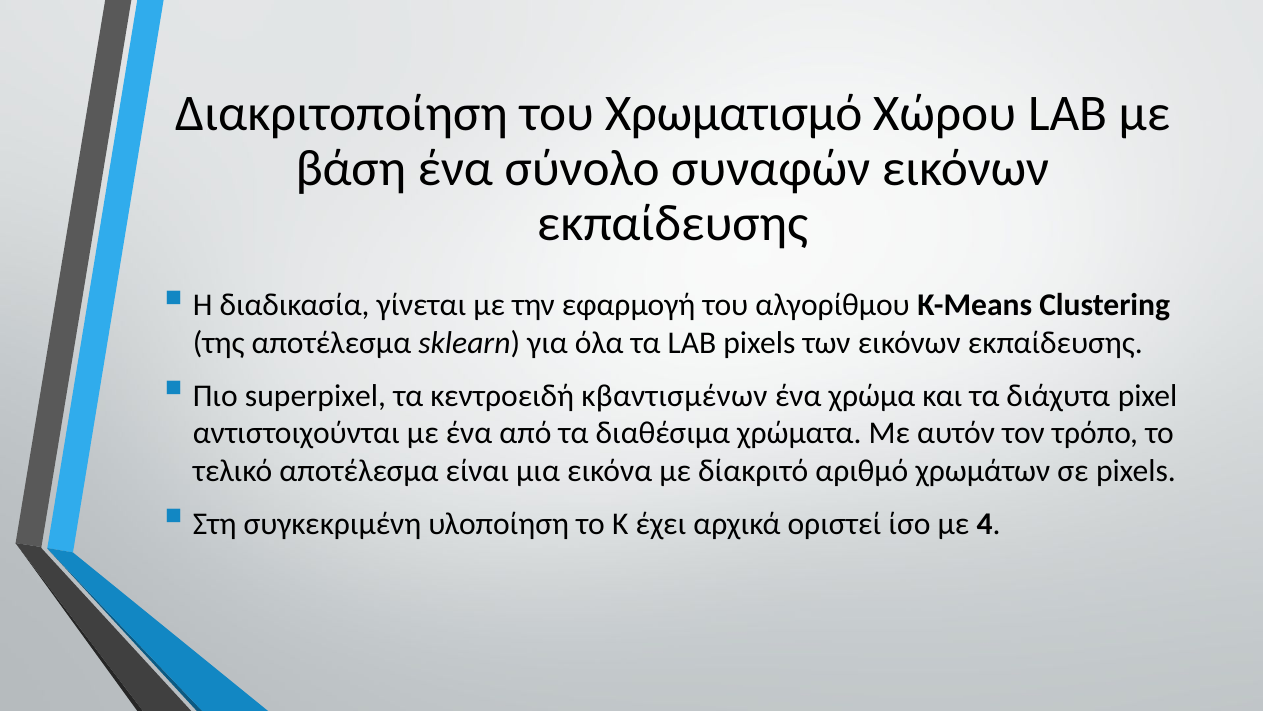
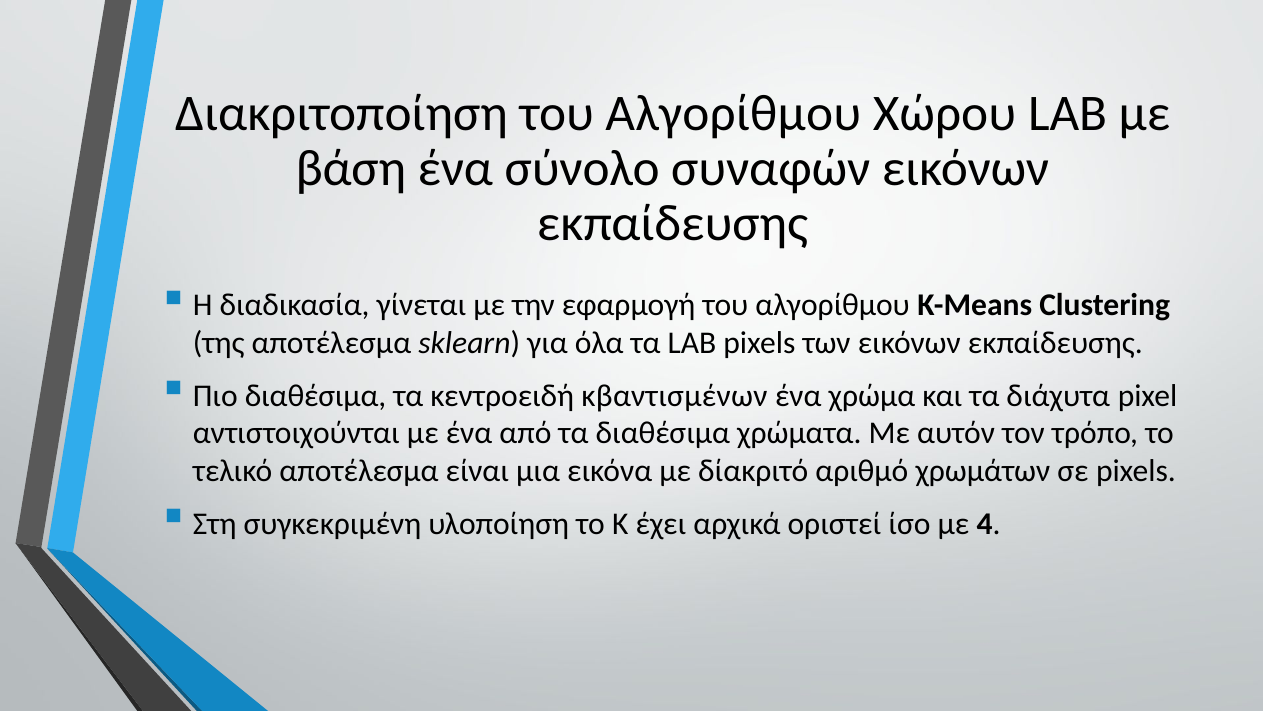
Διακριτοποίηση του Χρωματισμό: Χρωματισμό -> Αλγορίθμου
Πιο superpixel: superpixel -> διαθέσιμα
